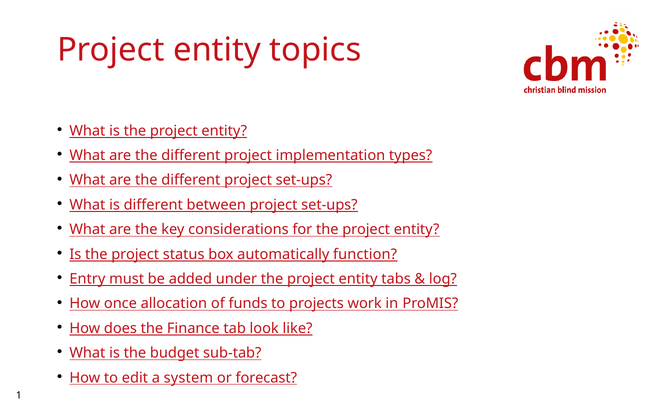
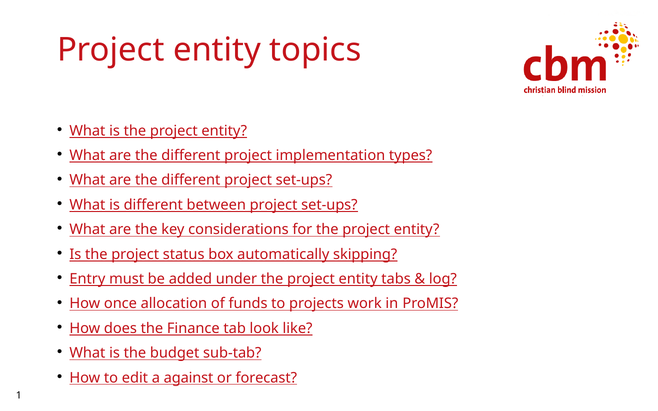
function: function -> skipping
system: system -> against
